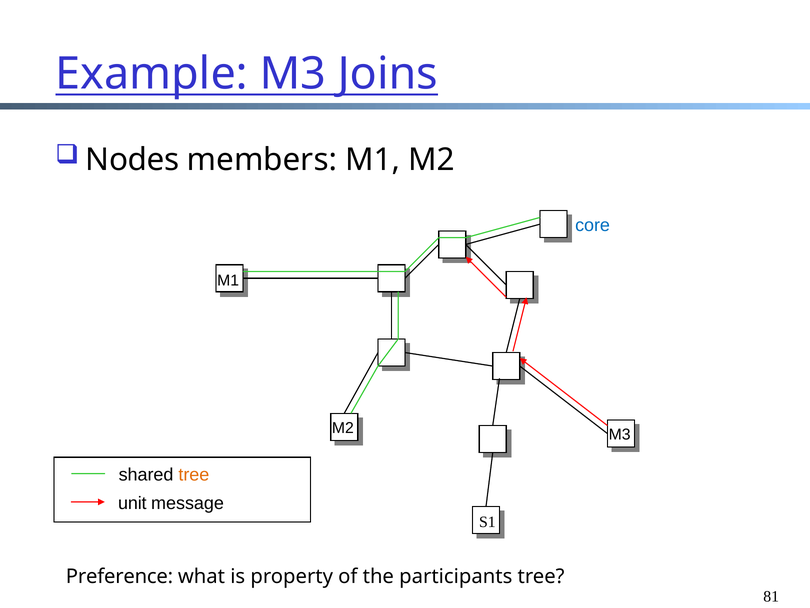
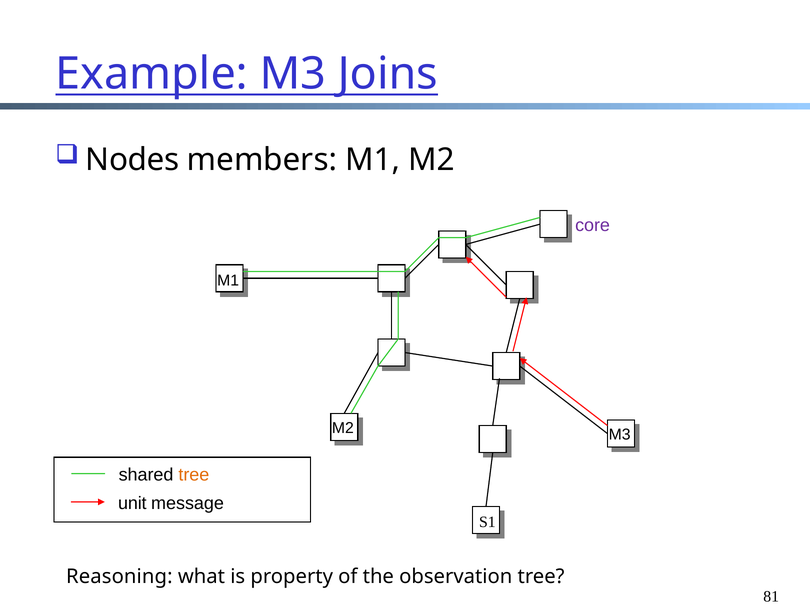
core colour: blue -> purple
Preference: Preference -> Reasoning
participants: participants -> observation
